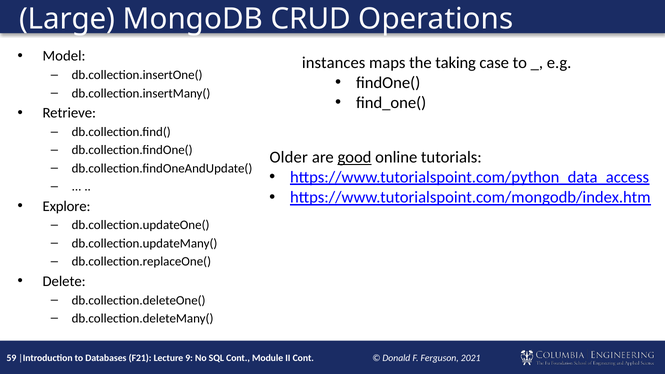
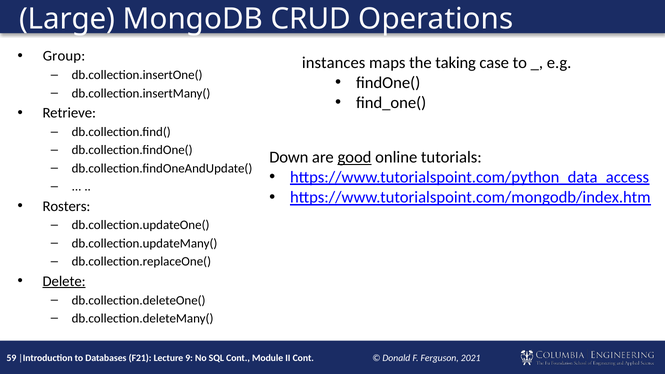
Model: Model -> Group
Older: Older -> Down
Explore: Explore -> Rosters
Delete underline: none -> present
